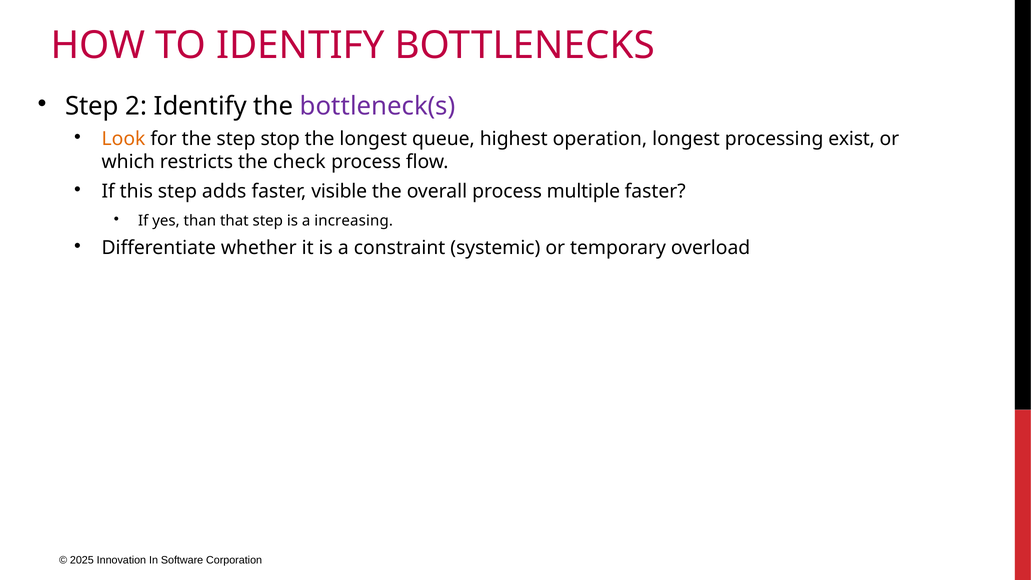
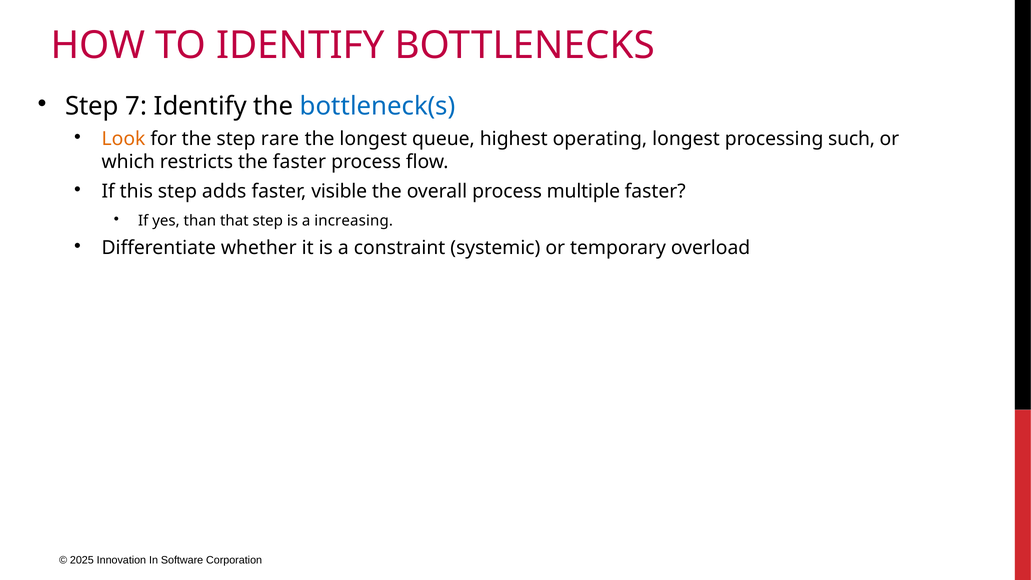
2: 2 -> 7
bottleneck(s colour: purple -> blue
stop: stop -> rare
operation: operation -> operating
exist: exist -> such
the check: check -> faster
